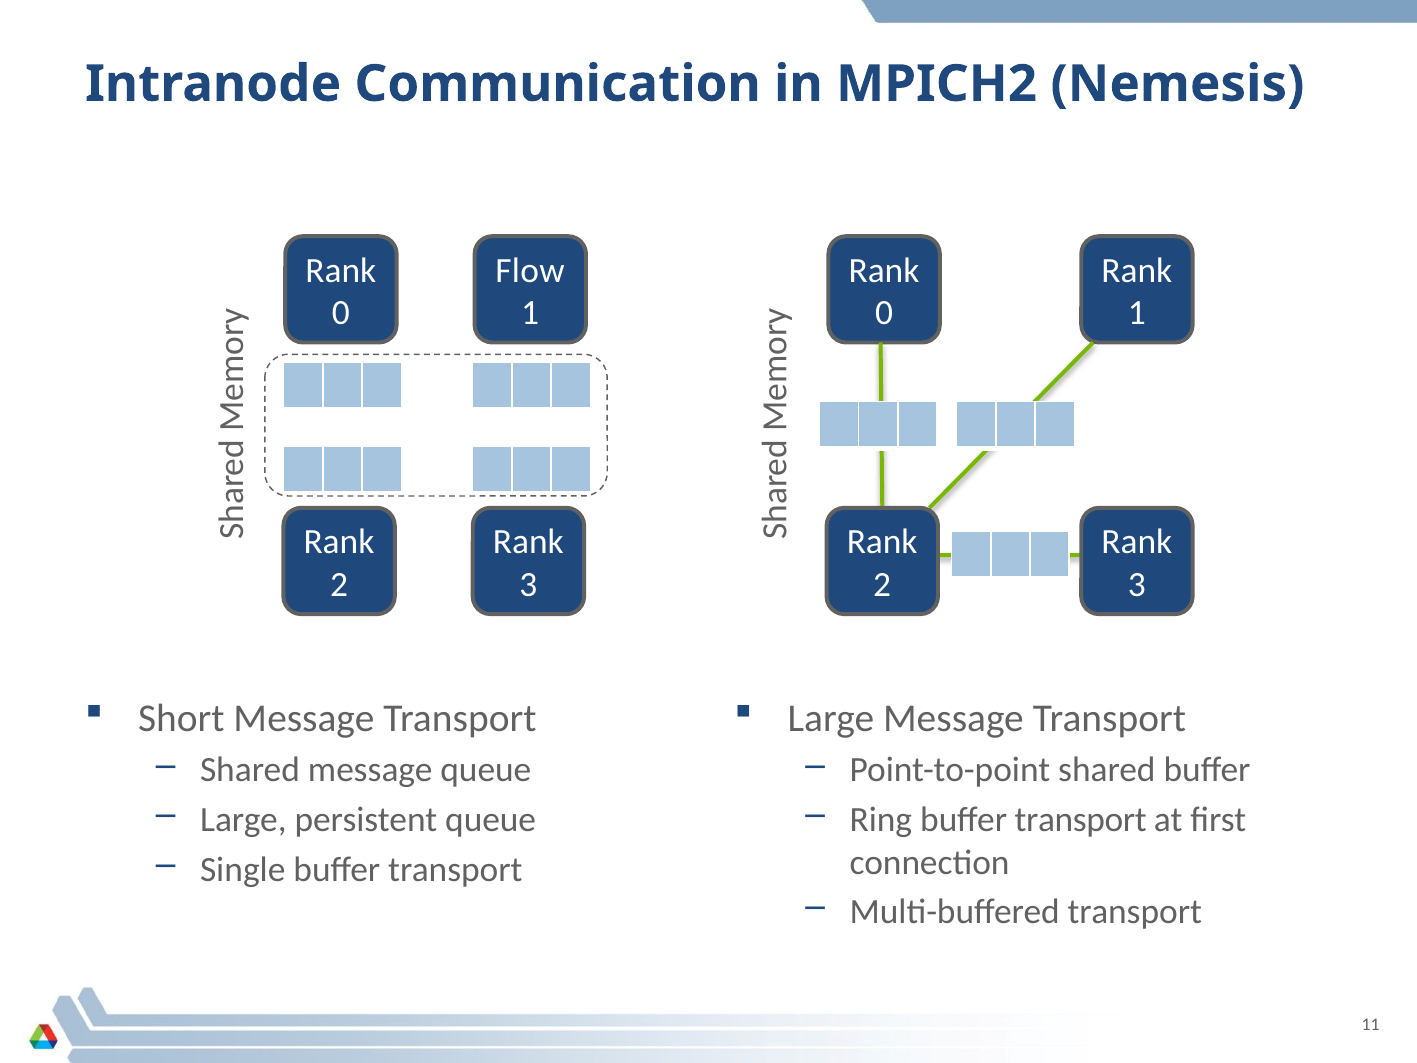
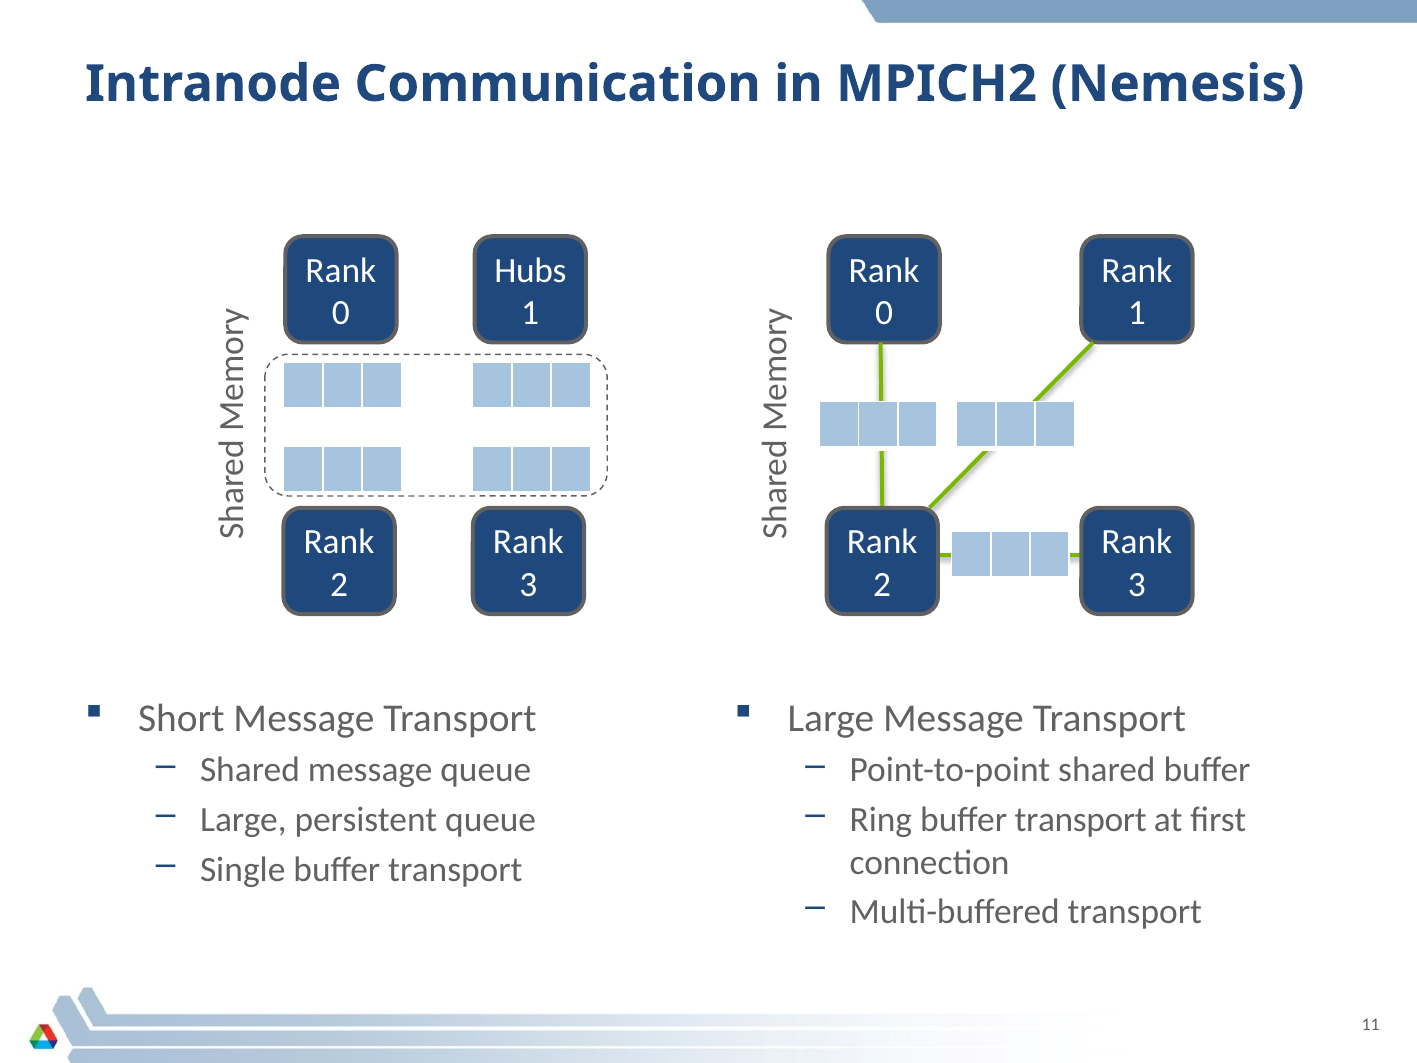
Flow: Flow -> Hubs
